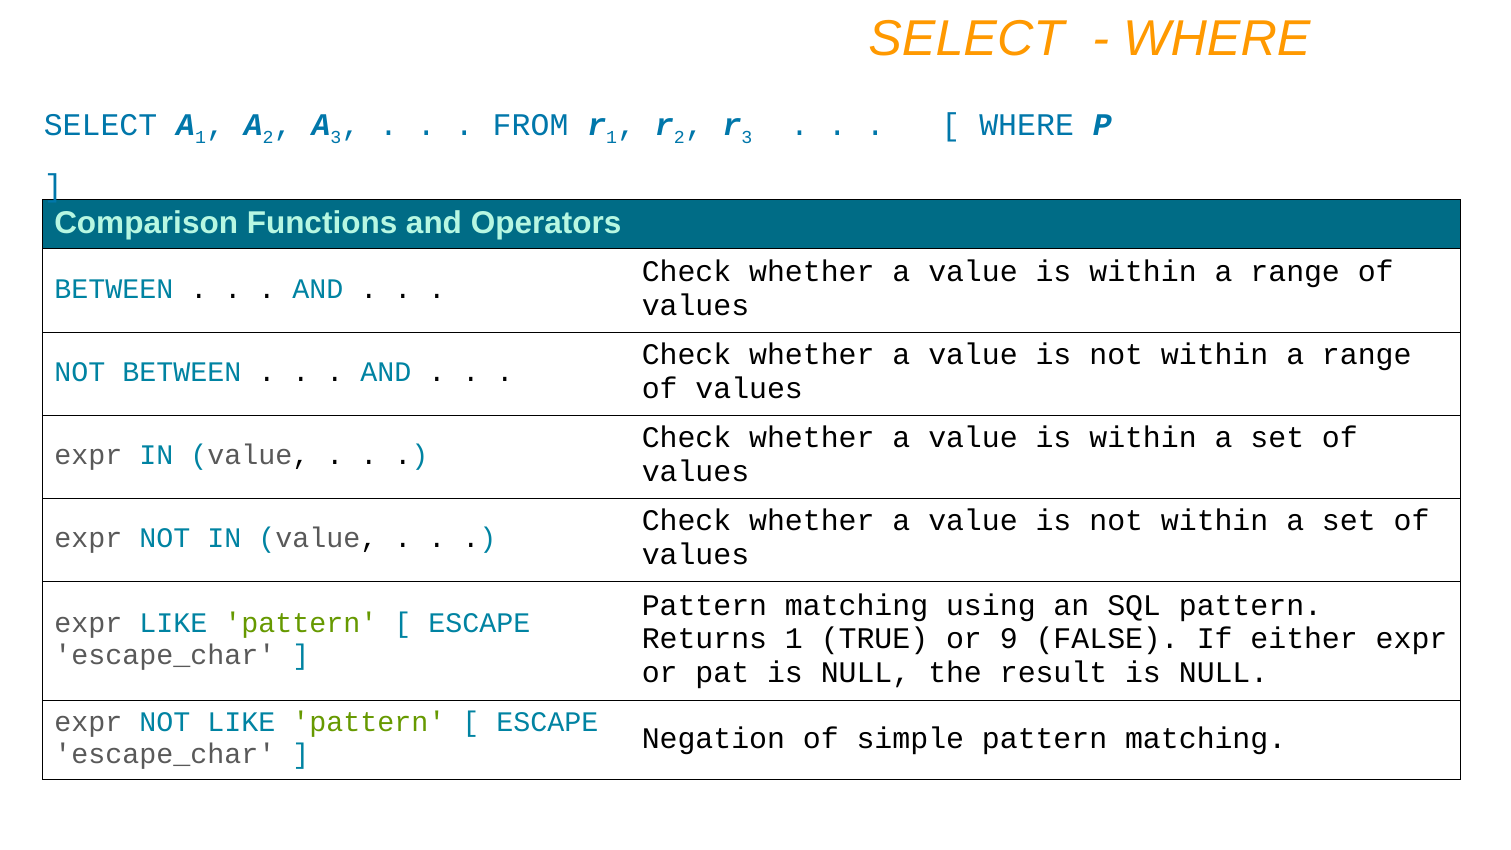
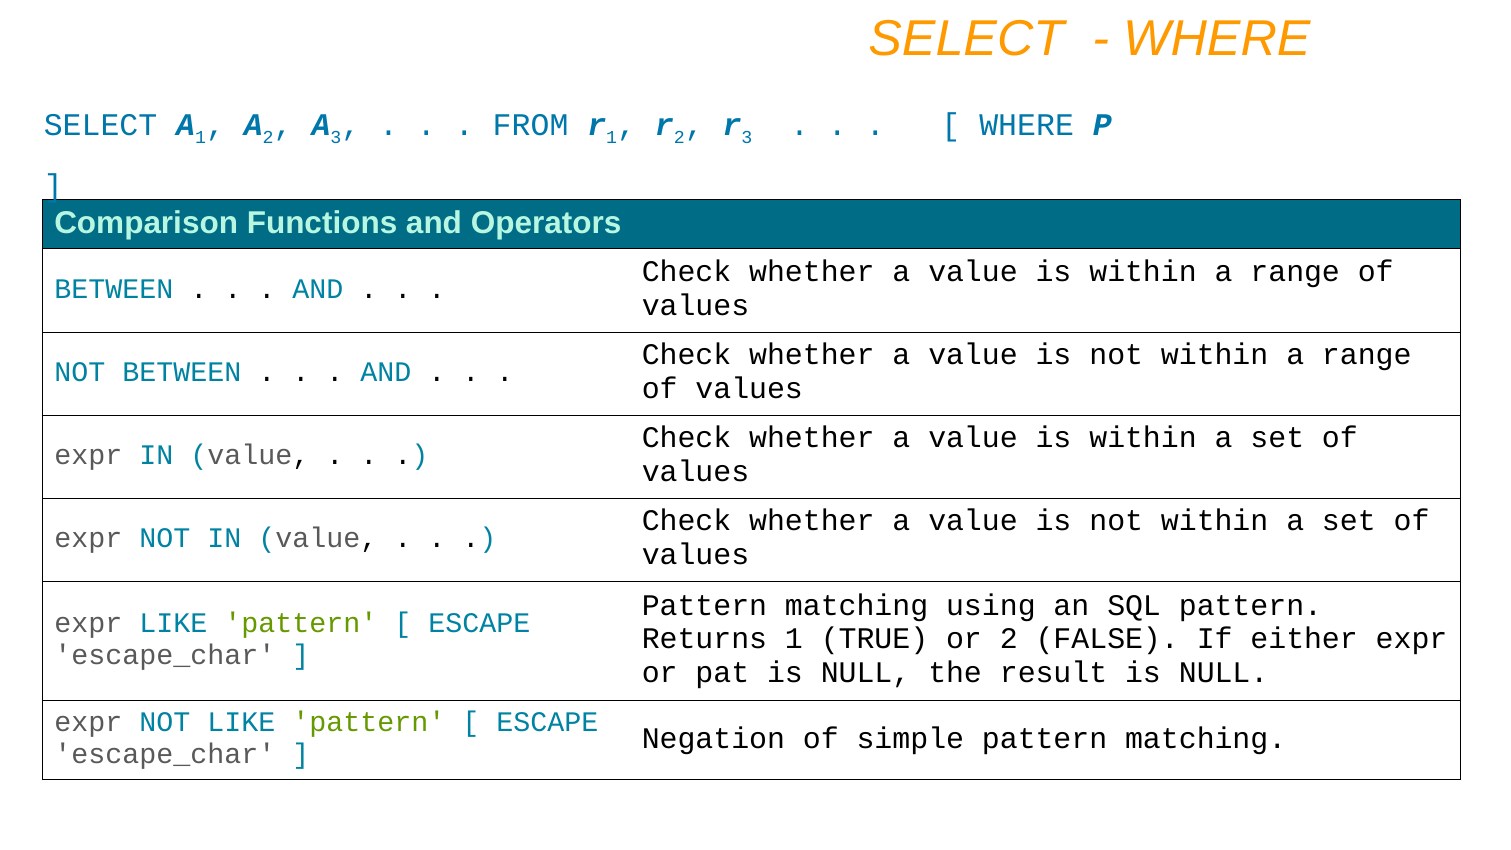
or 9: 9 -> 2
